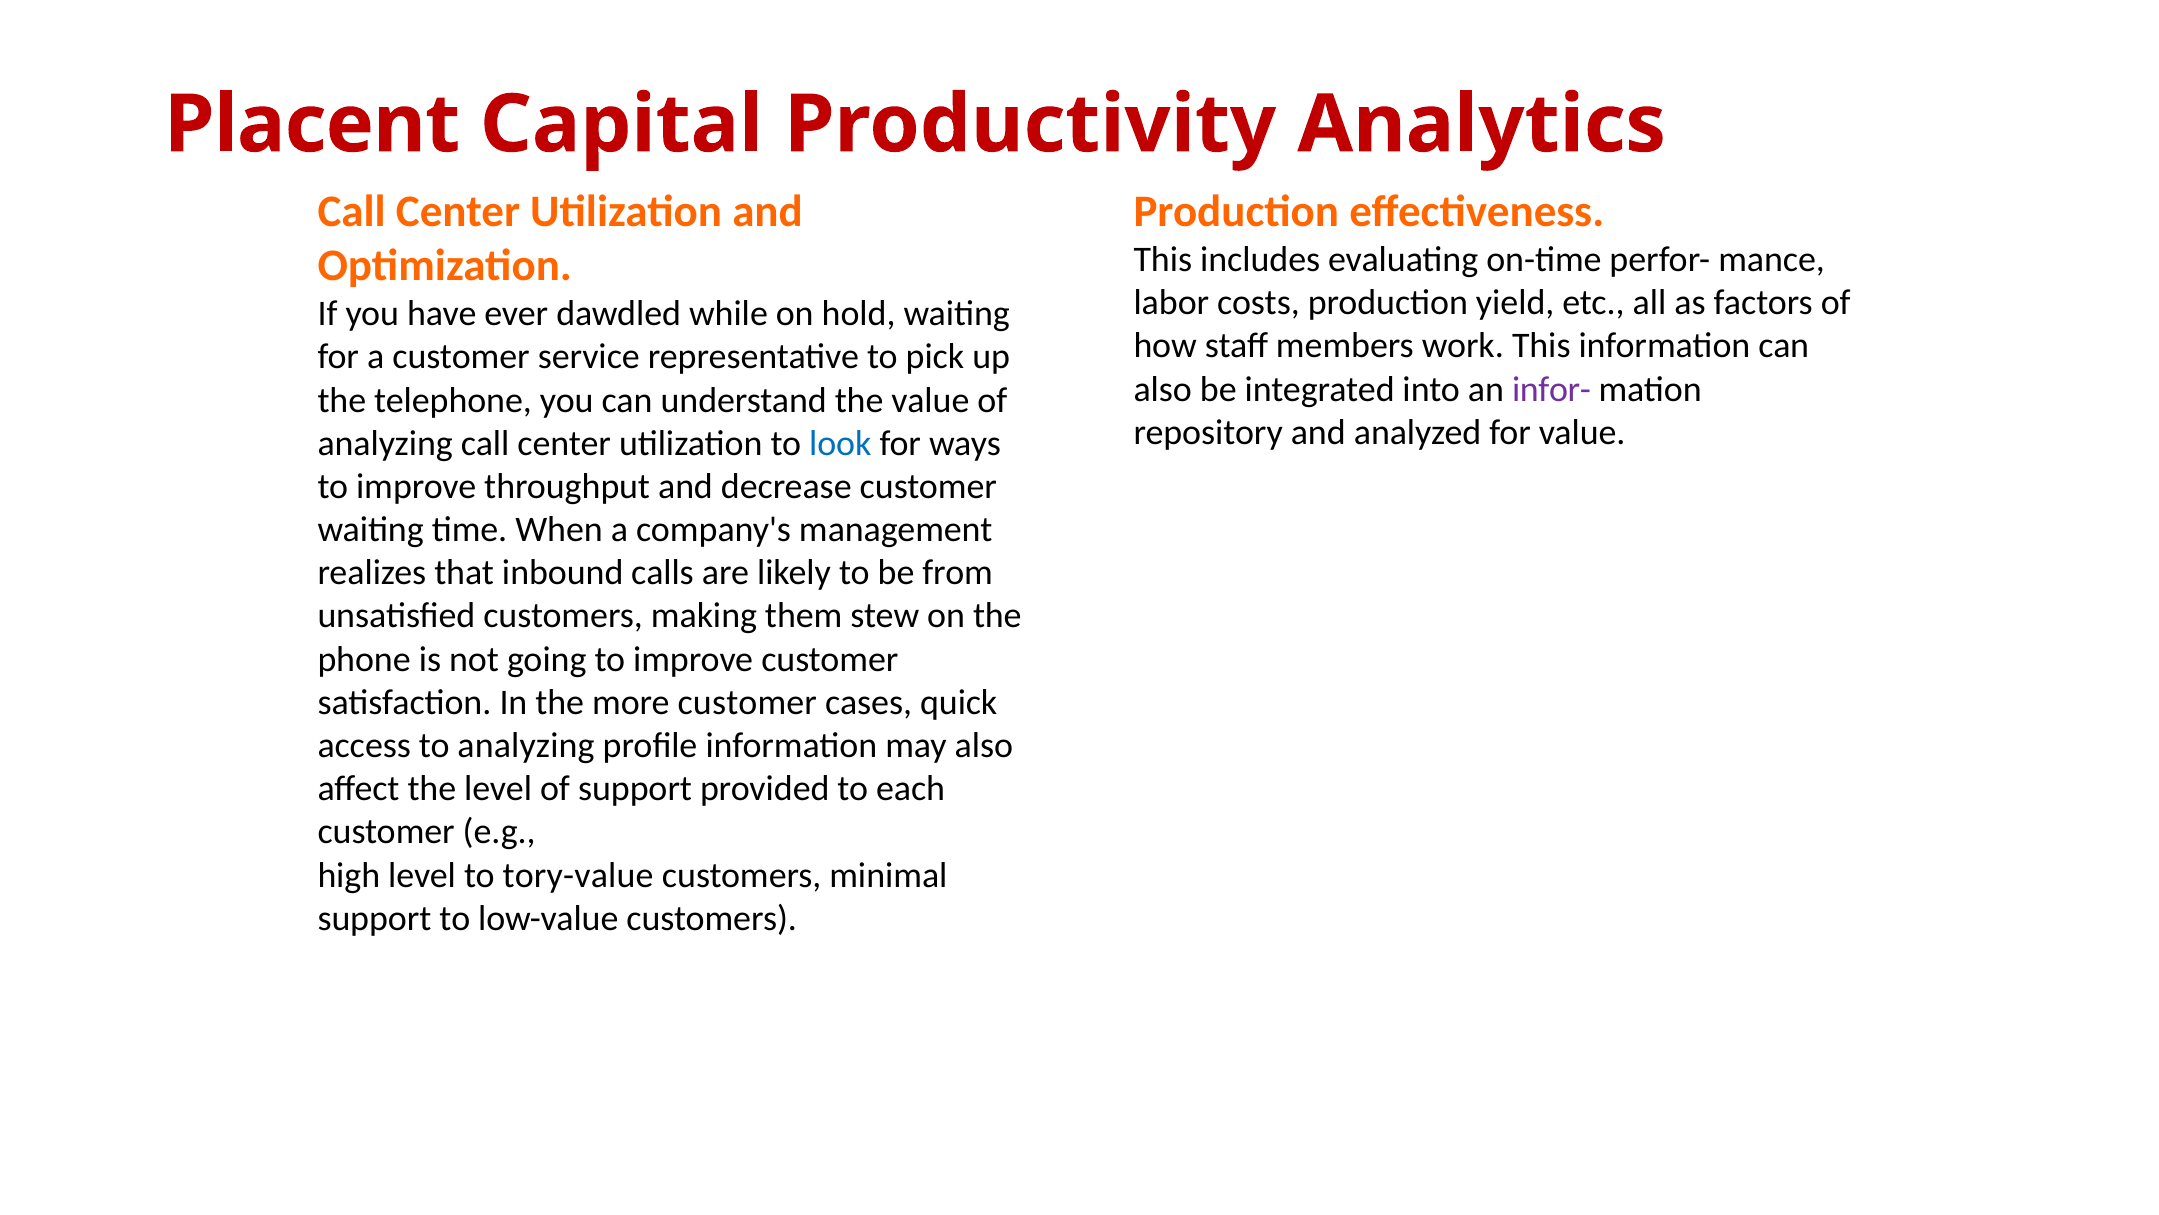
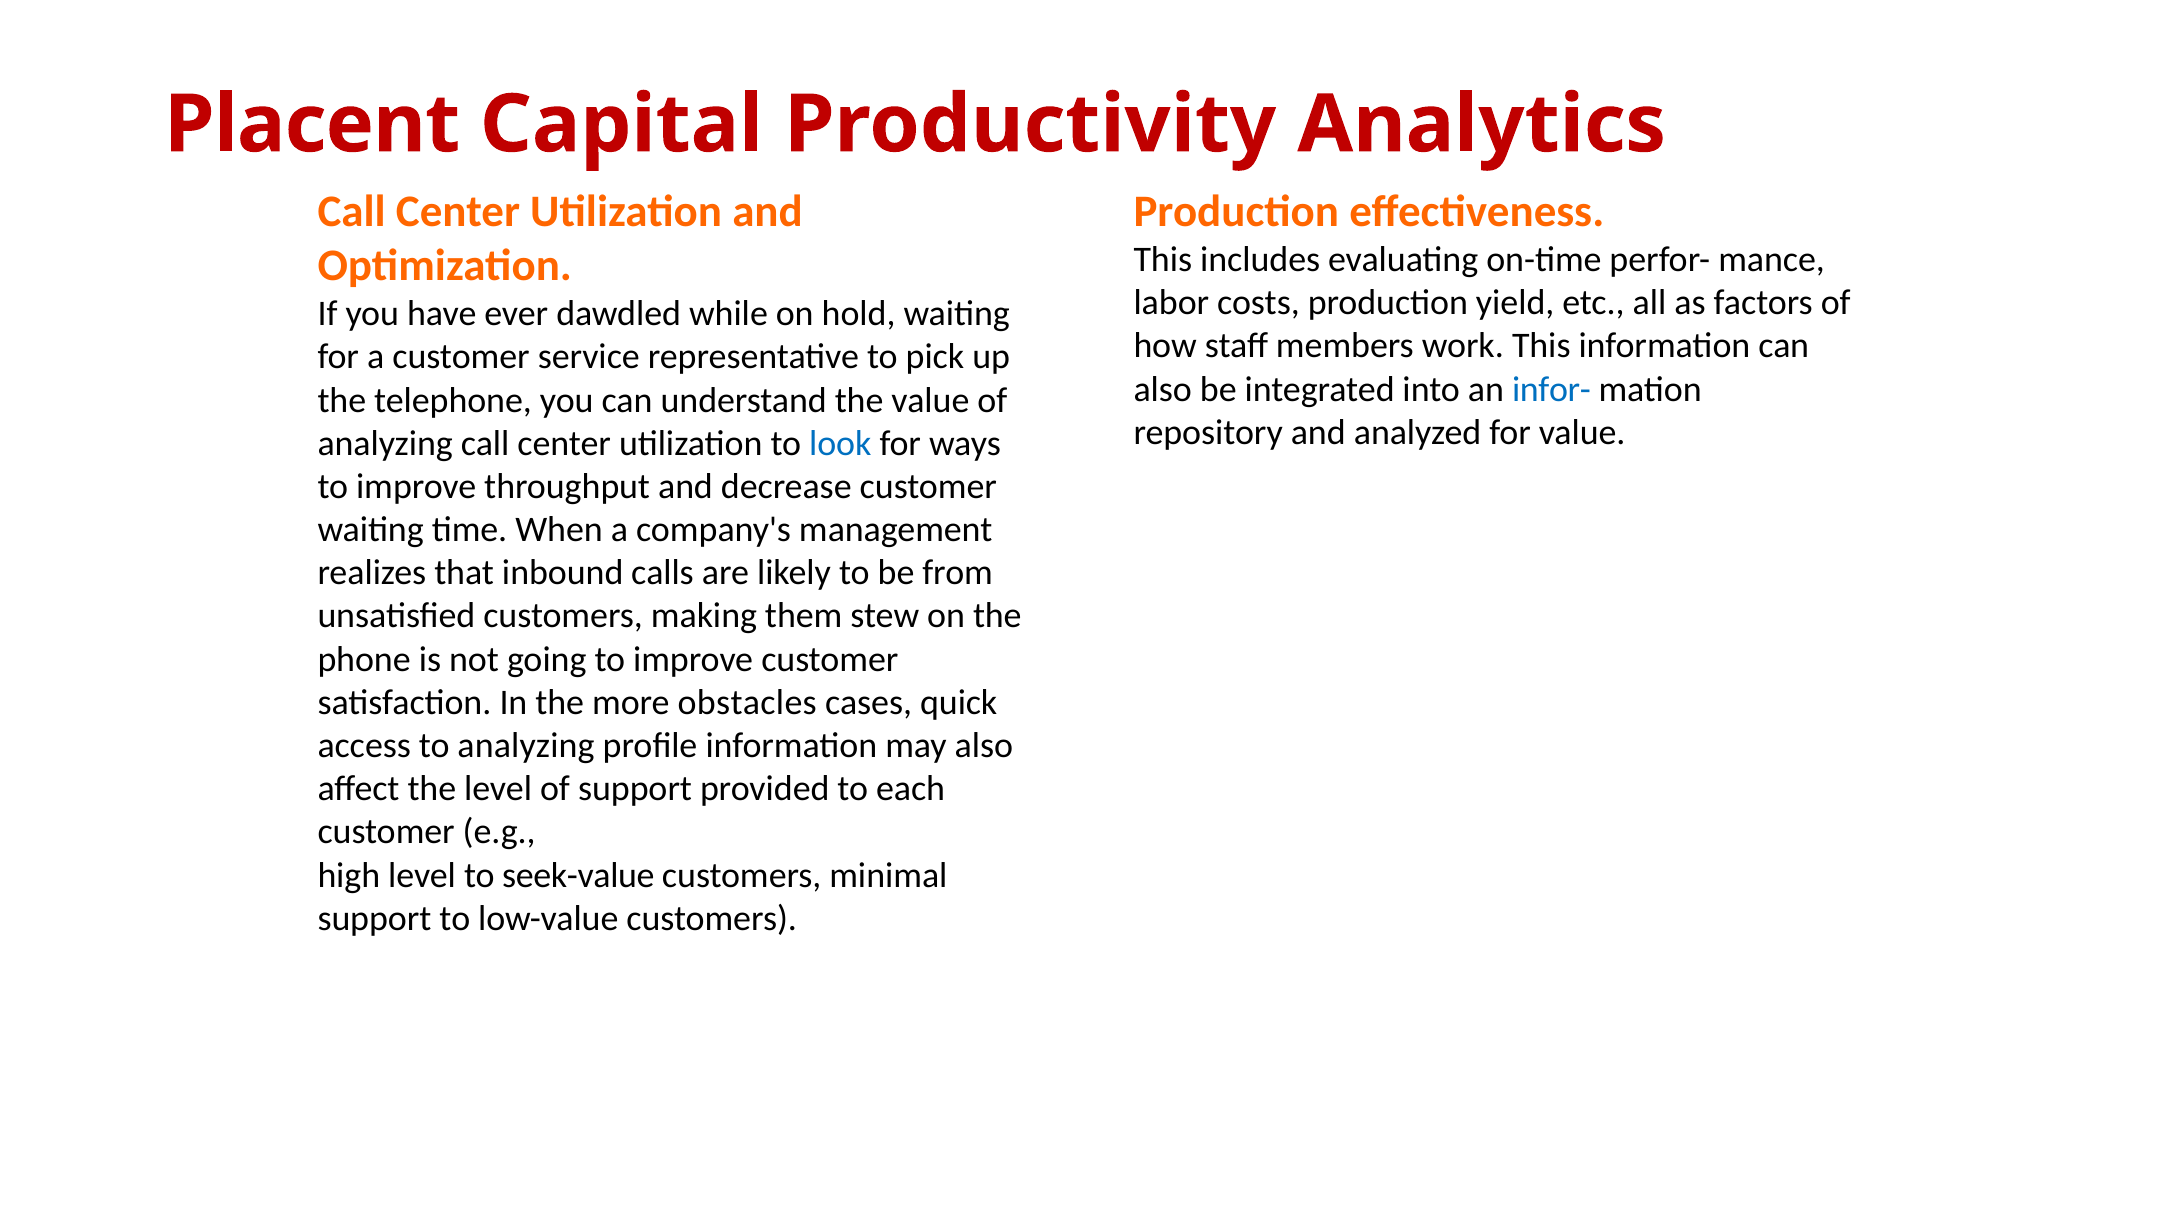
infor- colour: purple -> blue
more customer: customer -> obstacles
tory-value: tory-value -> seek-value
